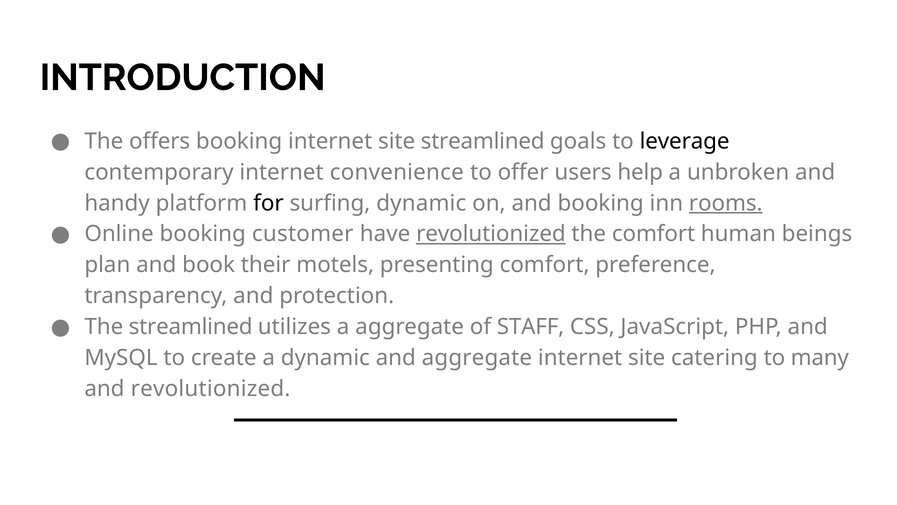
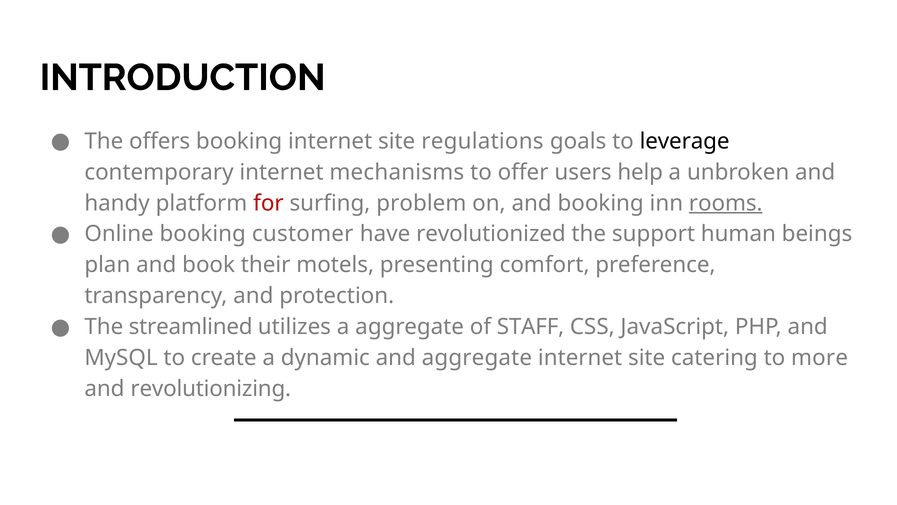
site streamlined: streamlined -> regulations
convenience: convenience -> mechanisms
for colour: black -> red
surfing dynamic: dynamic -> problem
revolutionized at (491, 234) underline: present -> none
the comfort: comfort -> support
many: many -> more
and revolutionized: revolutionized -> revolutionizing
